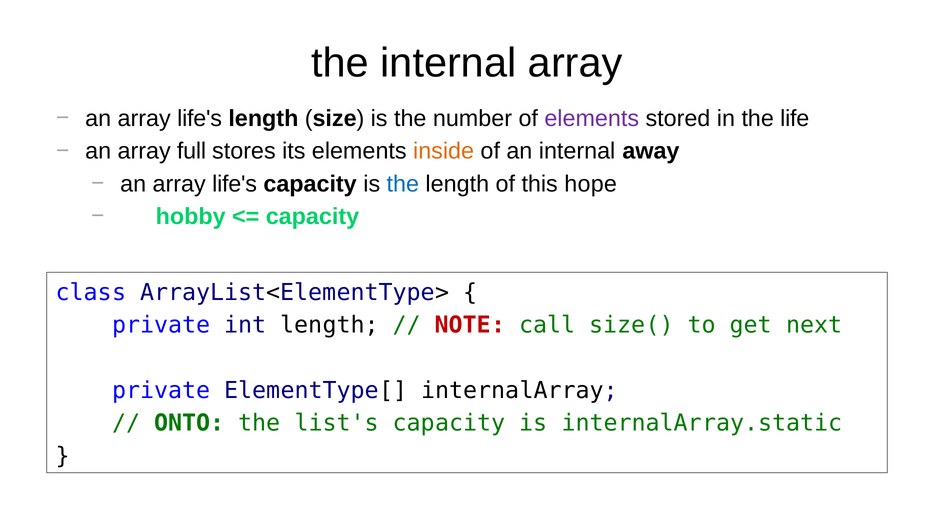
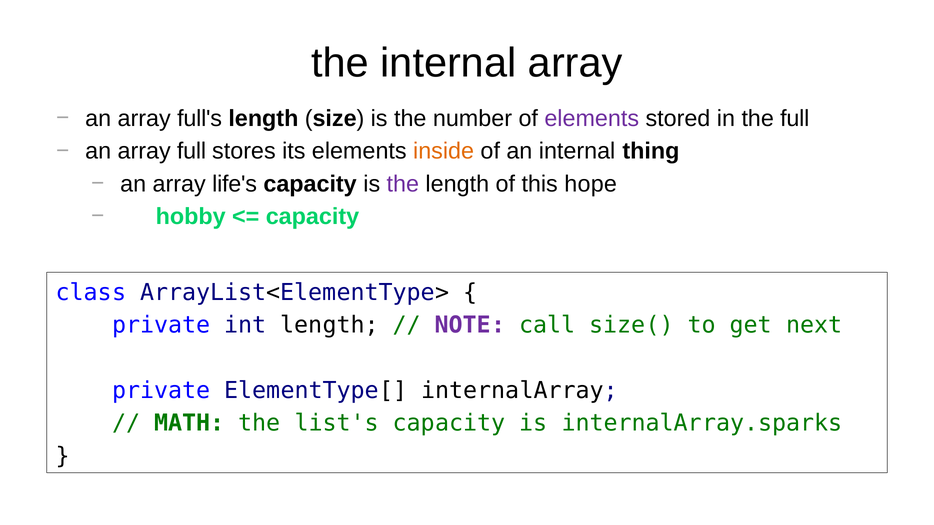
life's at (200, 119): life's -> full's
the life: life -> full
away: away -> thing
the at (403, 184) colour: blue -> purple
NOTE colour: red -> purple
ONTO: ONTO -> MATH
internalArray.static: internalArray.static -> internalArray.sparks
